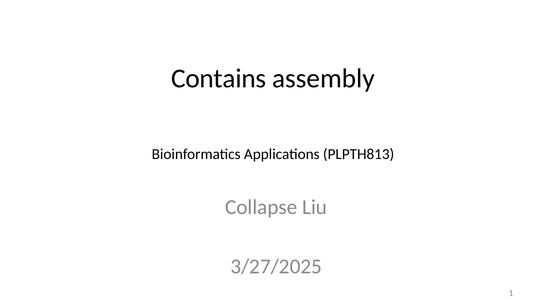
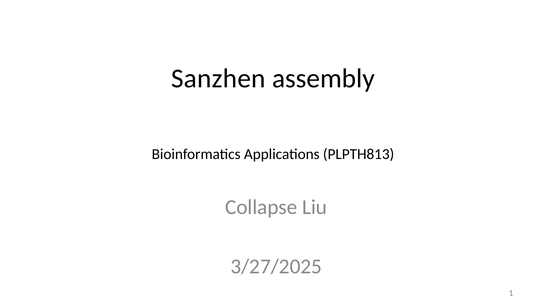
Contains: Contains -> Sanzhen
